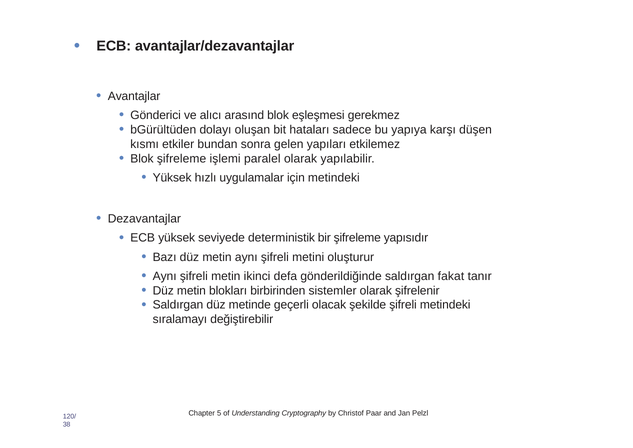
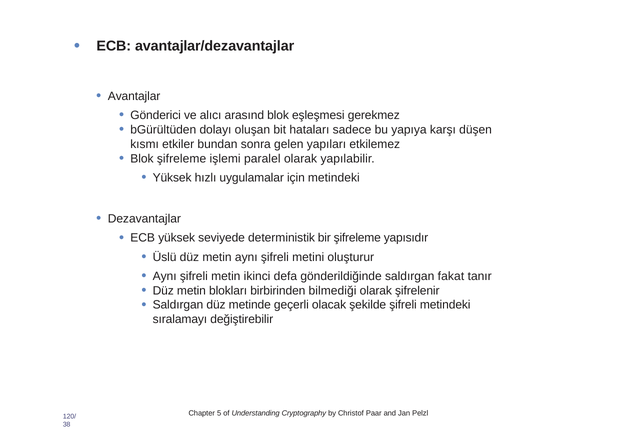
Bazı: Bazı -> Üslü
sistemler: sistemler -> bilmediği
